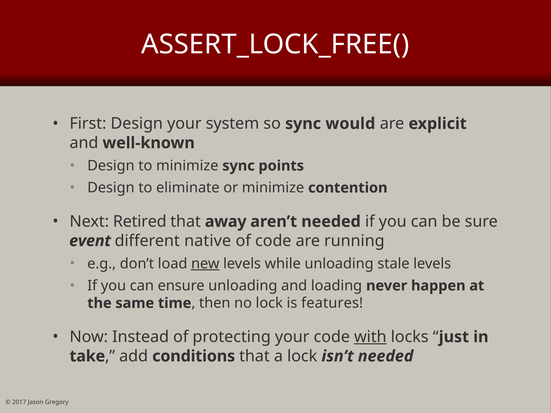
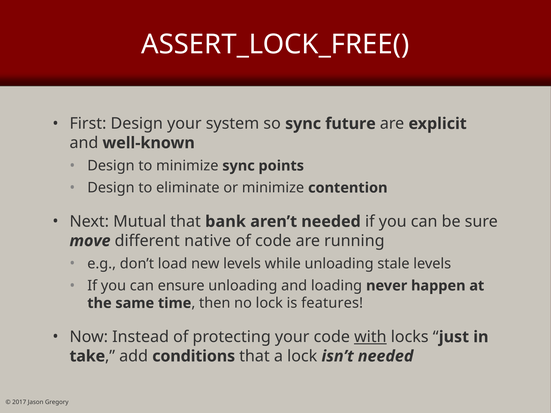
would: would -> future
Retired: Retired -> Mutual
away: away -> bank
event: event -> move
new underline: present -> none
